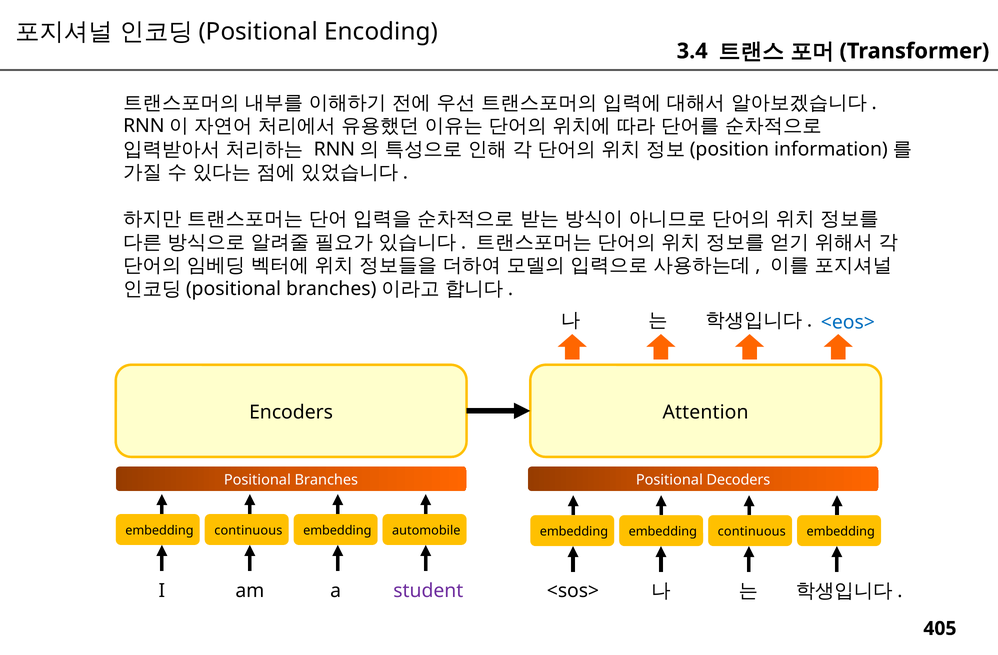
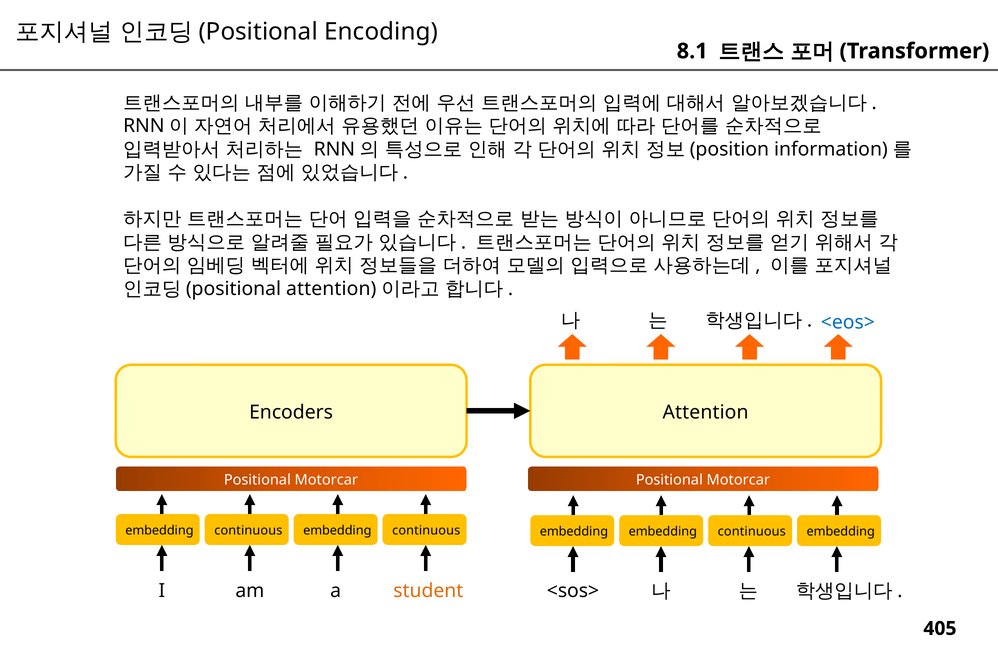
3.4: 3.4 -> 8.1
branches at (331, 289): branches -> attention
Branches at (326, 480): Branches -> Motorcar
Decoders at (738, 480): Decoders -> Motorcar
automobile at (426, 531): automobile -> continuous
student colour: purple -> orange
